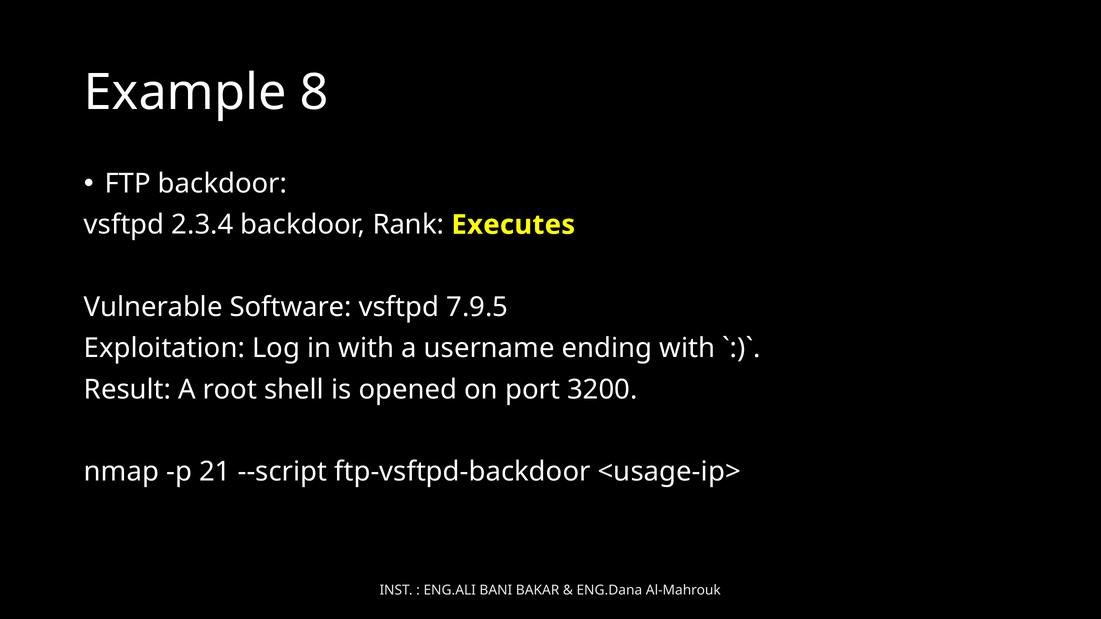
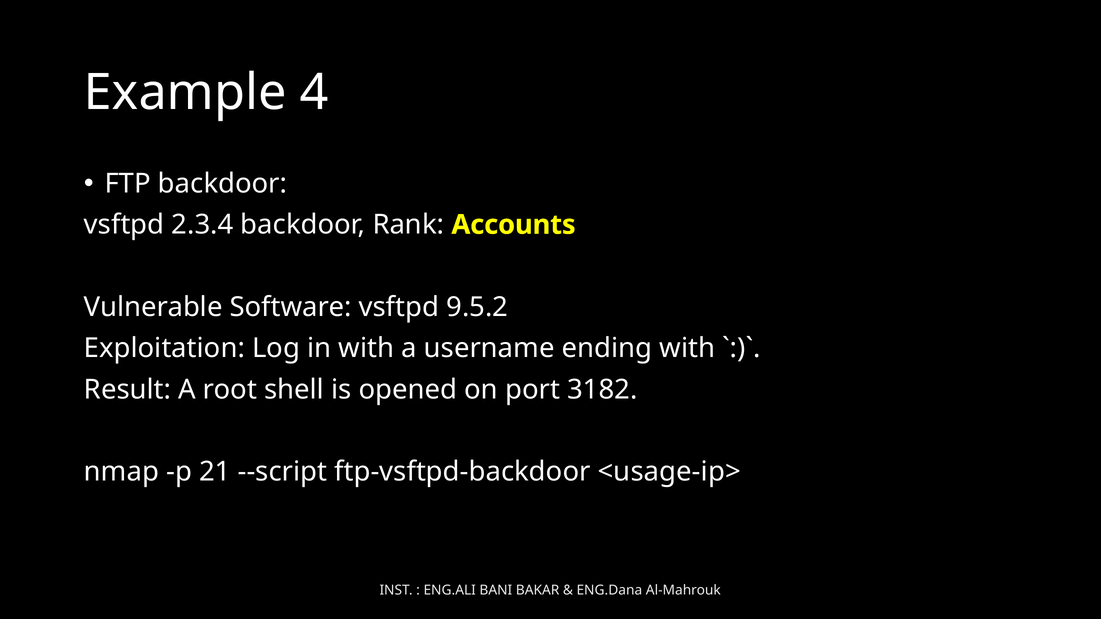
8: 8 -> 4
Executes: Executes -> Accounts
7.9.5: 7.9.5 -> 9.5.2
3200: 3200 -> 3182
